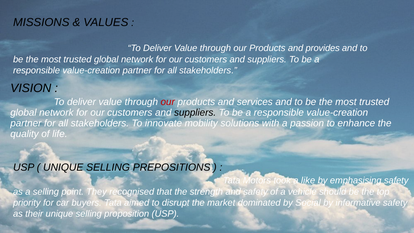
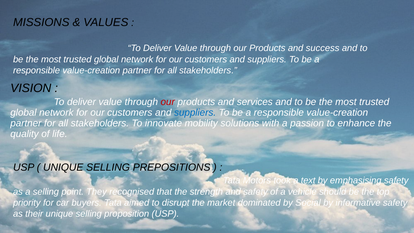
provides: provides -> success
suppliers at (195, 113) colour: black -> blue
like: like -> text
